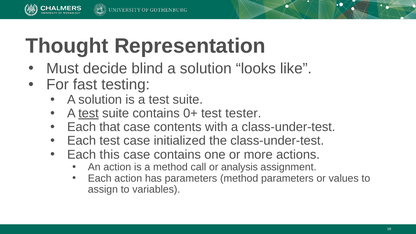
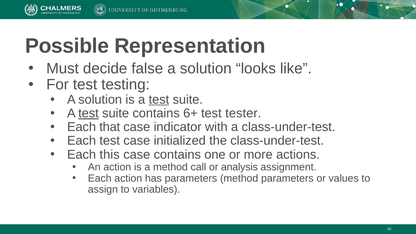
Thought: Thought -> Possible
blind: blind -> false
For fast: fast -> test
test at (159, 100) underline: none -> present
0+: 0+ -> 6+
contents: contents -> indicator
